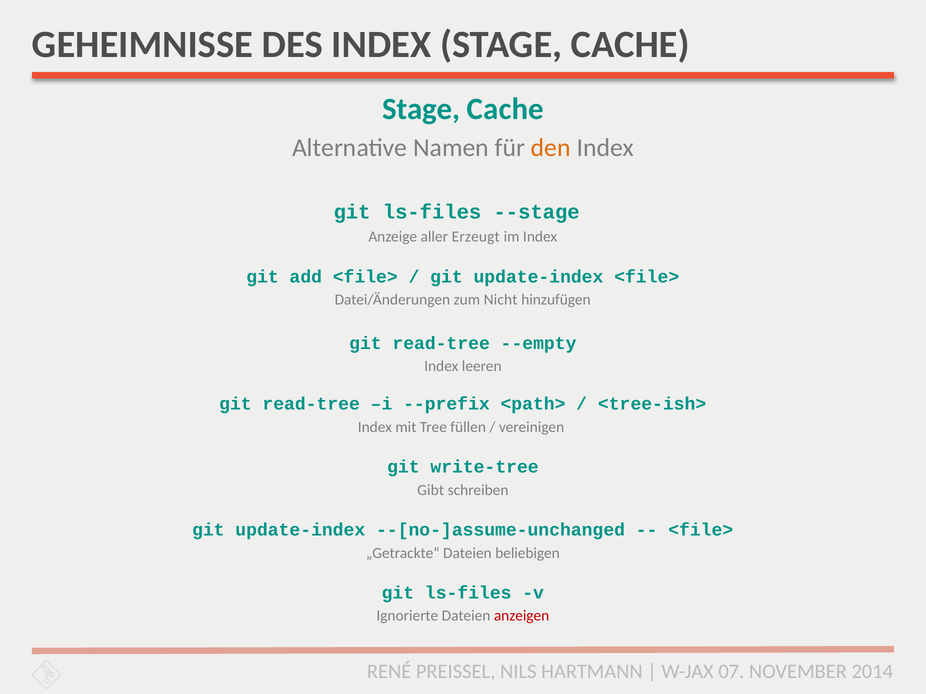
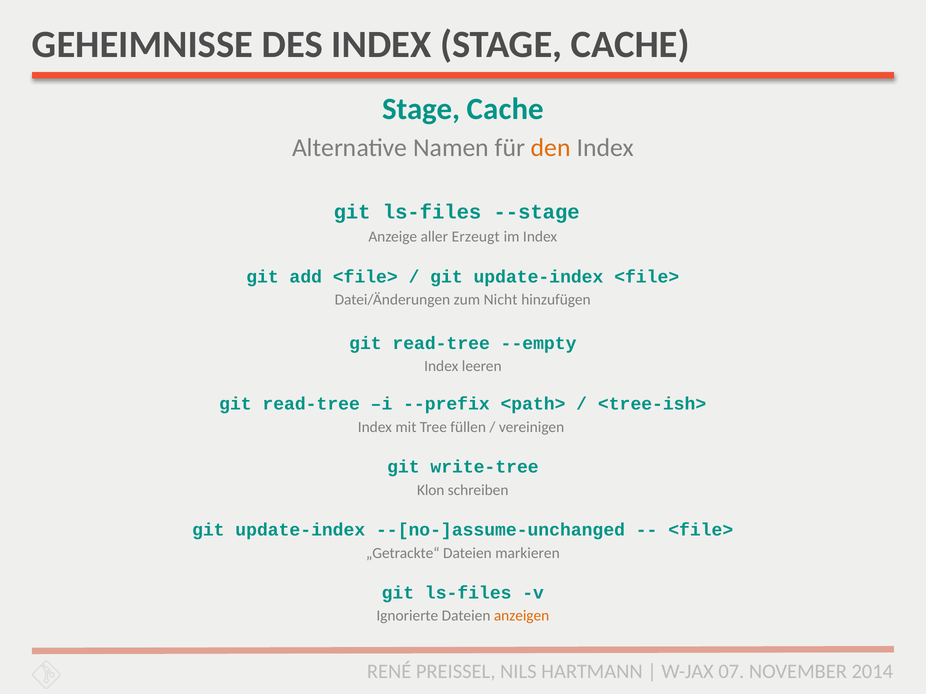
Gibt: Gibt -> Klon
beliebigen: beliebigen -> markieren
anzeigen colour: red -> orange
